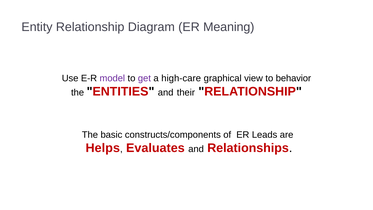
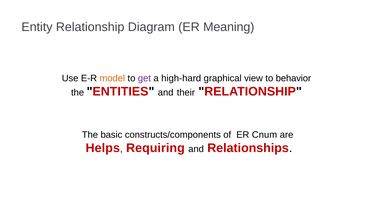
model colour: purple -> orange
high-care: high-care -> high-hard
Leads: Leads -> Cnum
Evaluates: Evaluates -> Requiring
